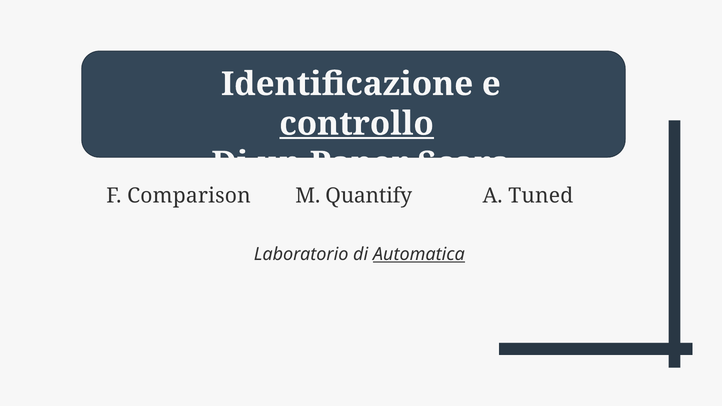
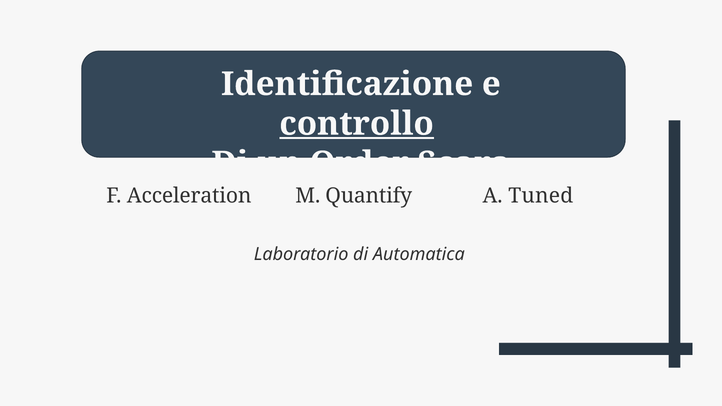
Paper: Paper -> Order
Comparison: Comparison -> Acceleration
Automatica underline: present -> none
